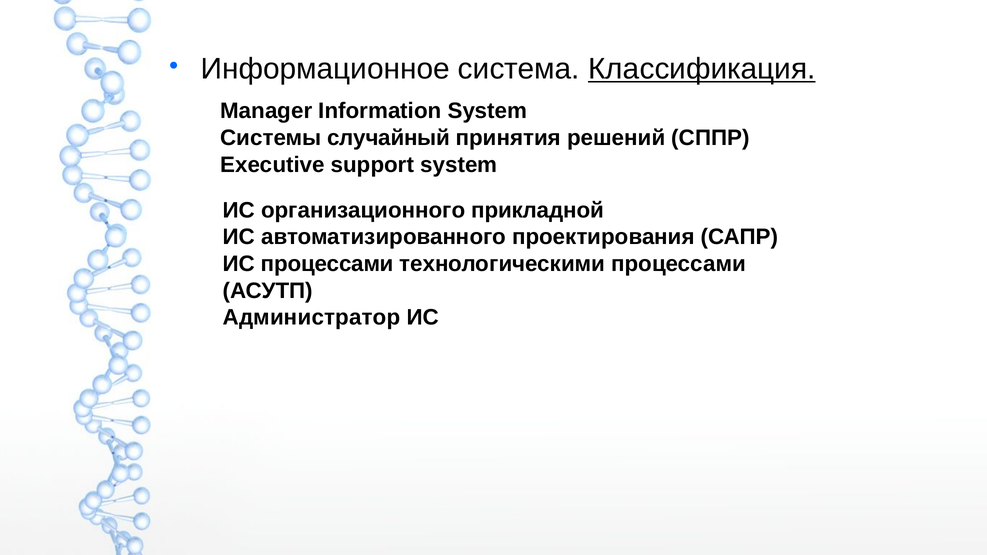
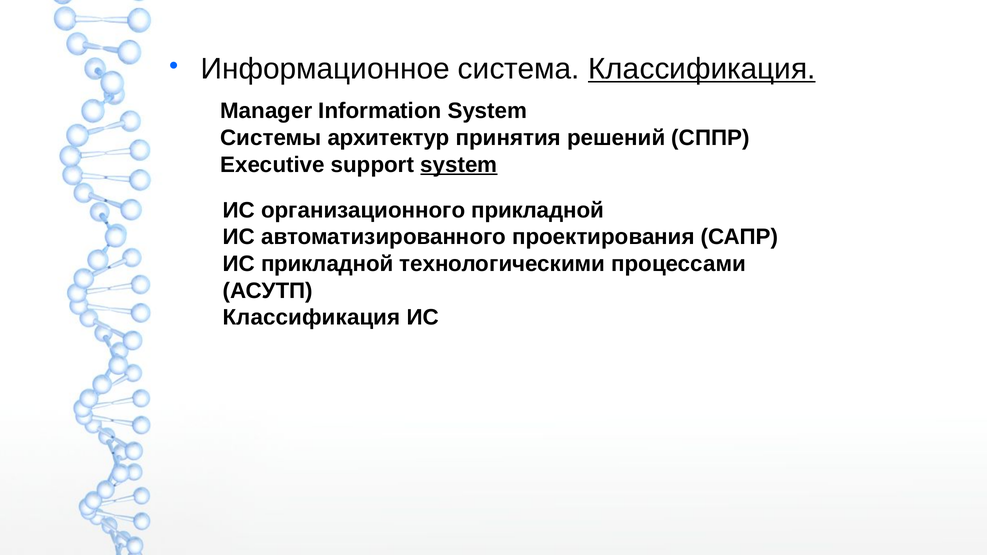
случайный: случайный -> архитектур
system at (459, 165) underline: none -> present
ИС процессами: процессами -> прикладной
Администратор at (311, 318): Администратор -> Классификация
